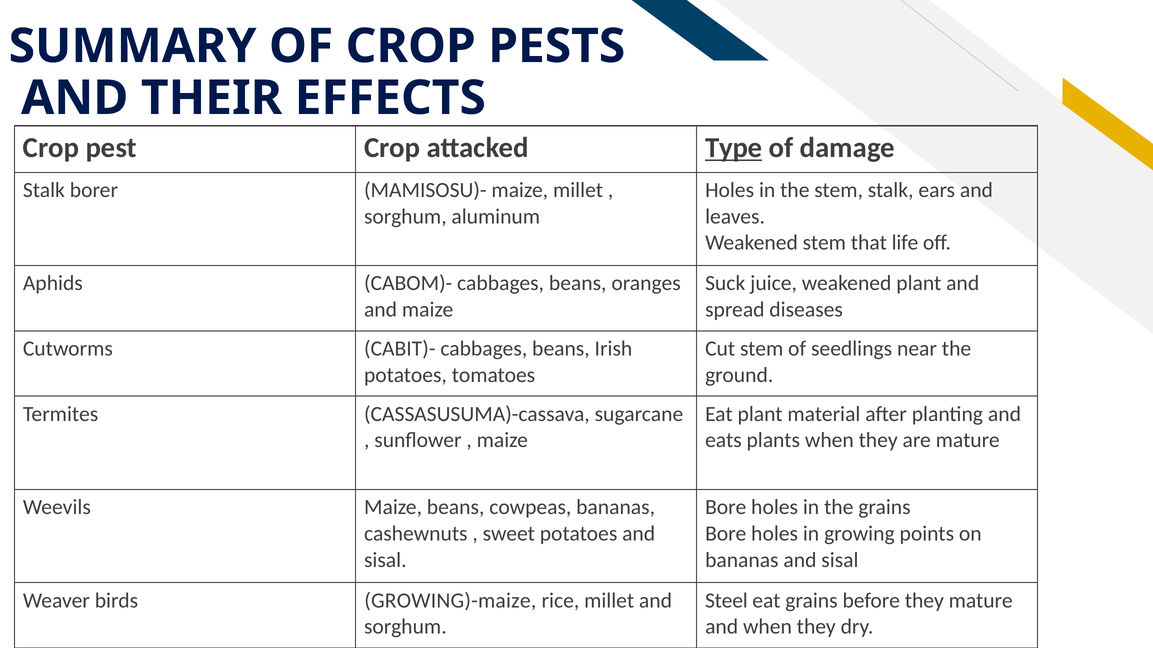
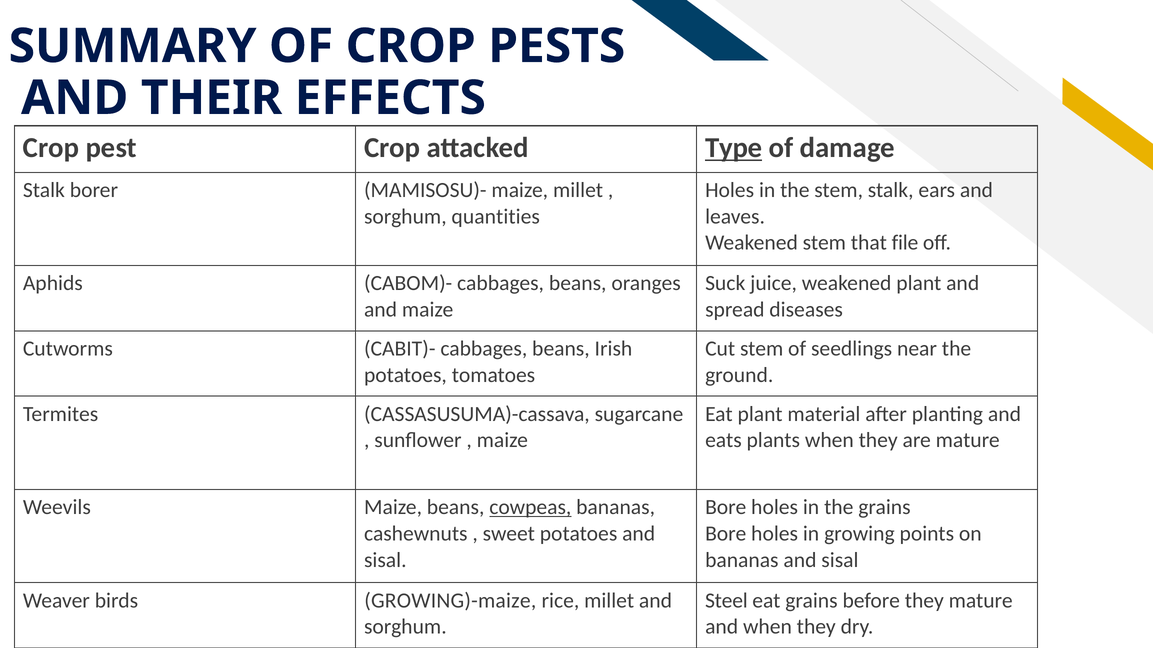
aluminum: aluminum -> quantities
life: life -> file
cowpeas underline: none -> present
